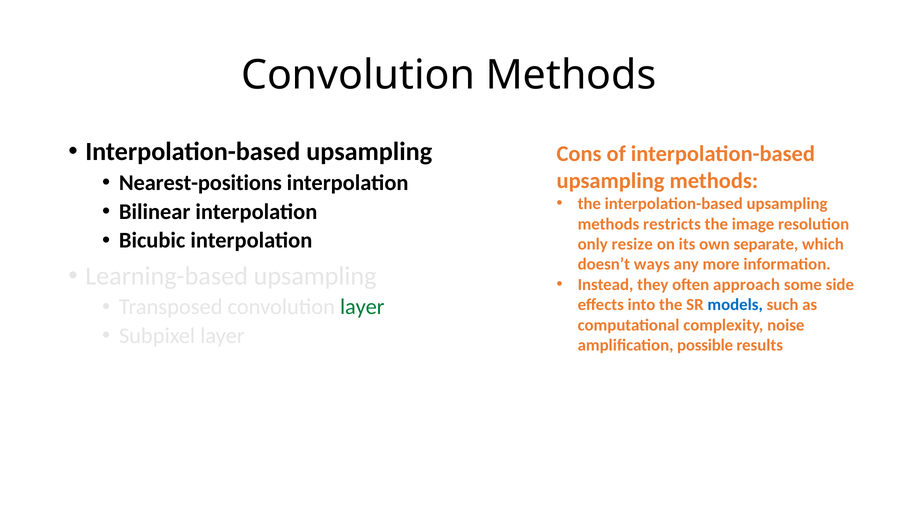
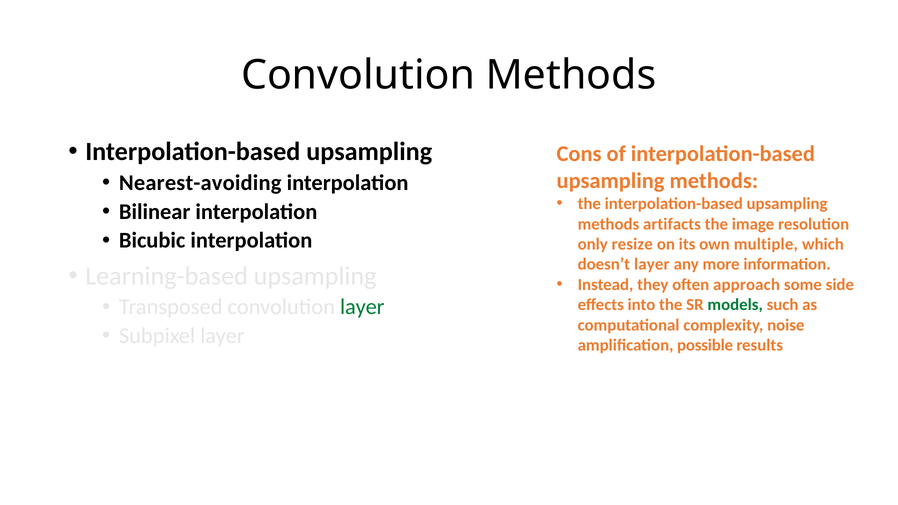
Nearest-positions: Nearest-positions -> Nearest-avoiding
restricts: restricts -> artifacts
separate: separate -> multiple
doesn’t ways: ways -> layer
models colour: blue -> green
